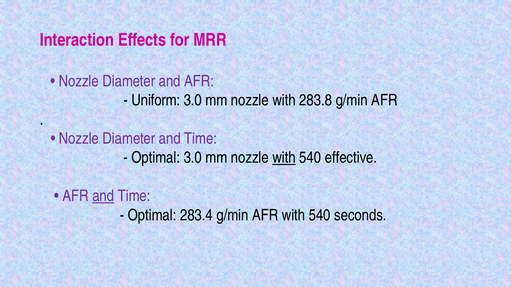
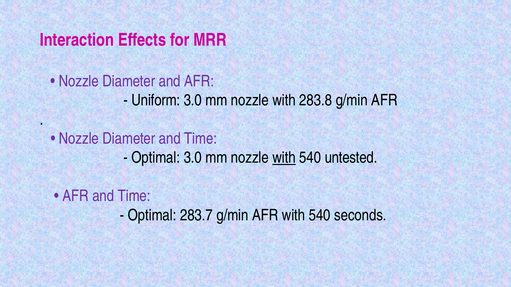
effective: effective -> untested
and at (103, 196) underline: present -> none
283.4: 283.4 -> 283.7
